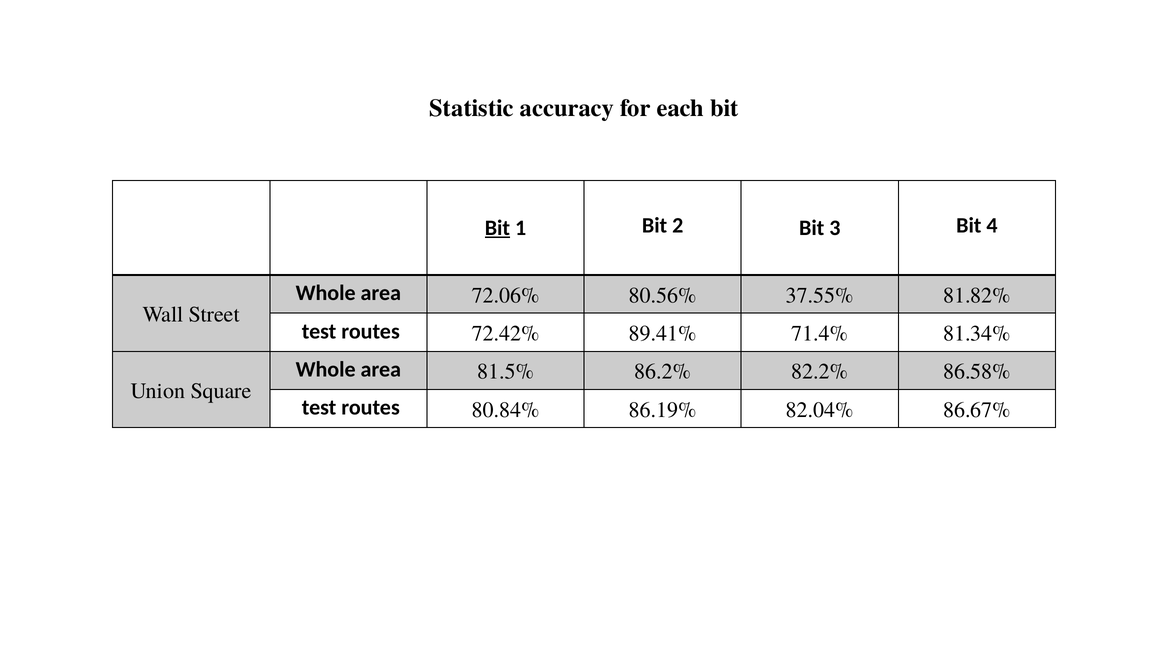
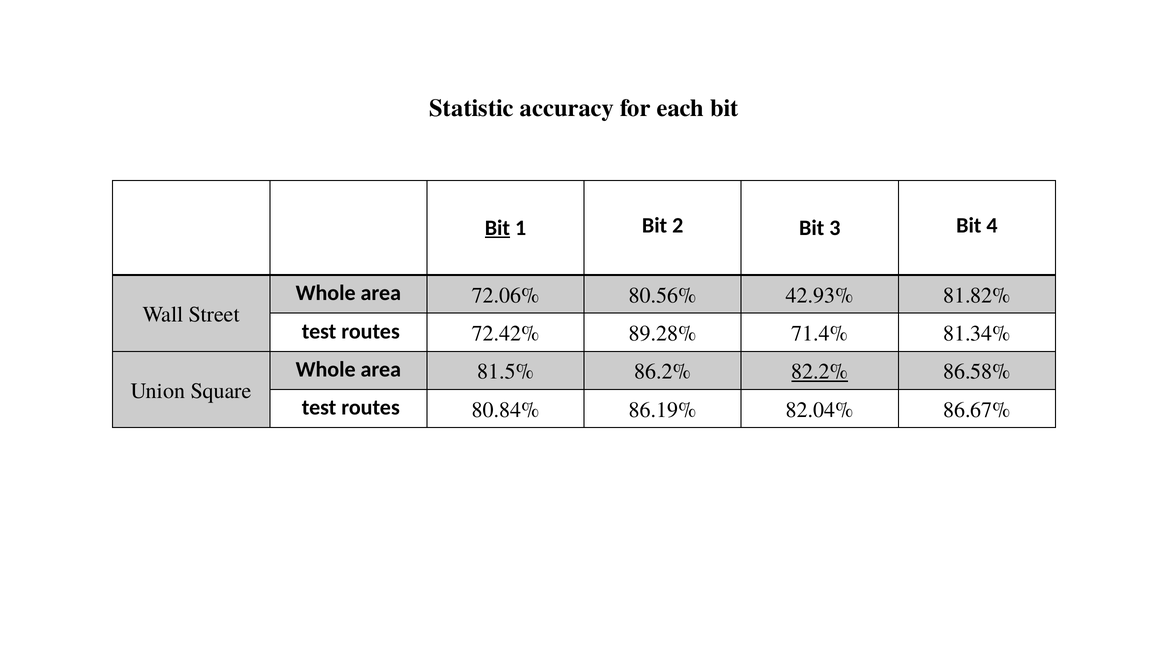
37.55%: 37.55% -> 42.93%
89.41%: 89.41% -> 89.28%
82.2% underline: none -> present
